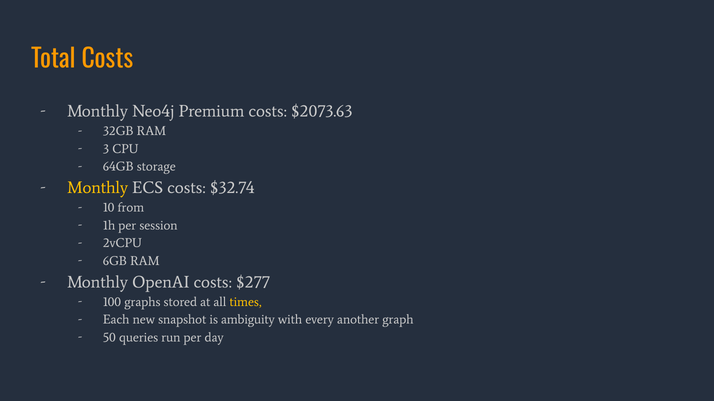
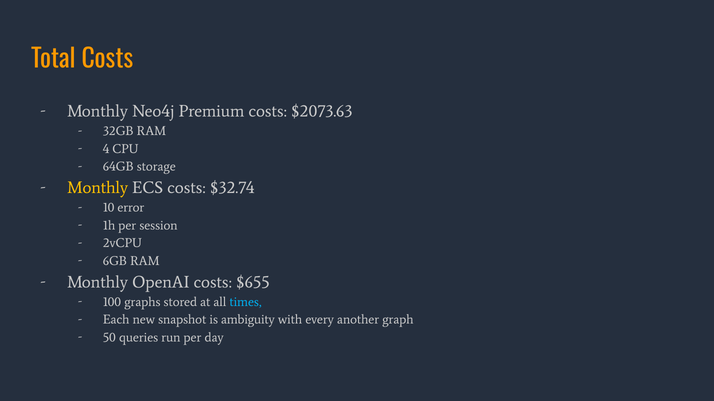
3: 3 -> 4
from: from -> error
$277: $277 -> $655
times colour: yellow -> light blue
